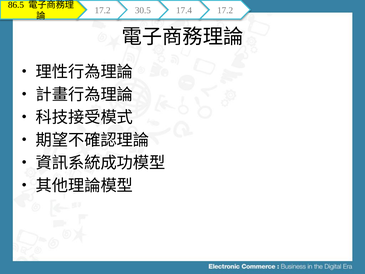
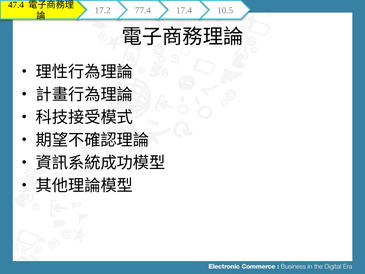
86.5: 86.5 -> 47.4
30.5: 30.5 -> 77.4
17.4 17.2: 17.2 -> 10.5
